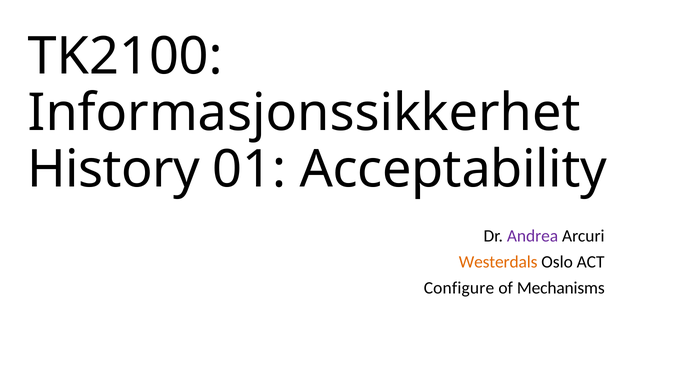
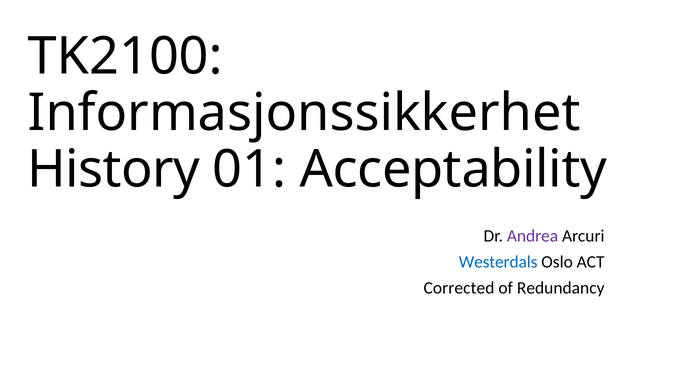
Westerdals colour: orange -> blue
Configure: Configure -> Corrected
Mechanisms: Mechanisms -> Redundancy
